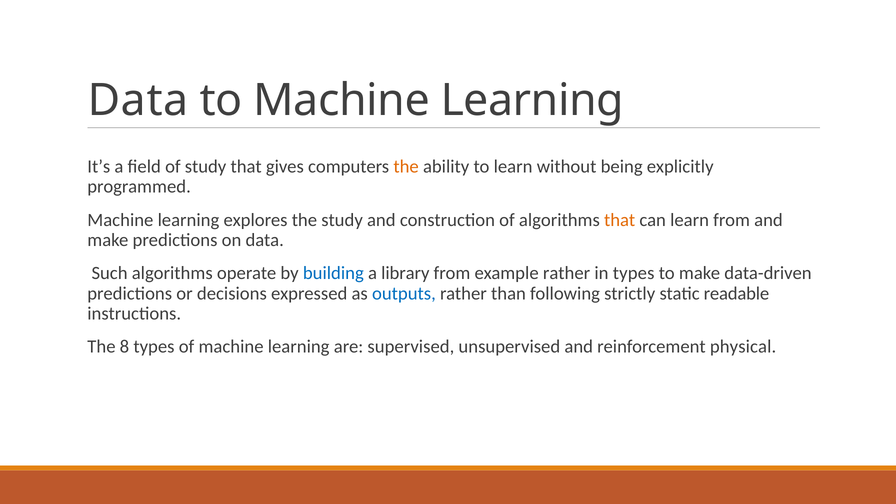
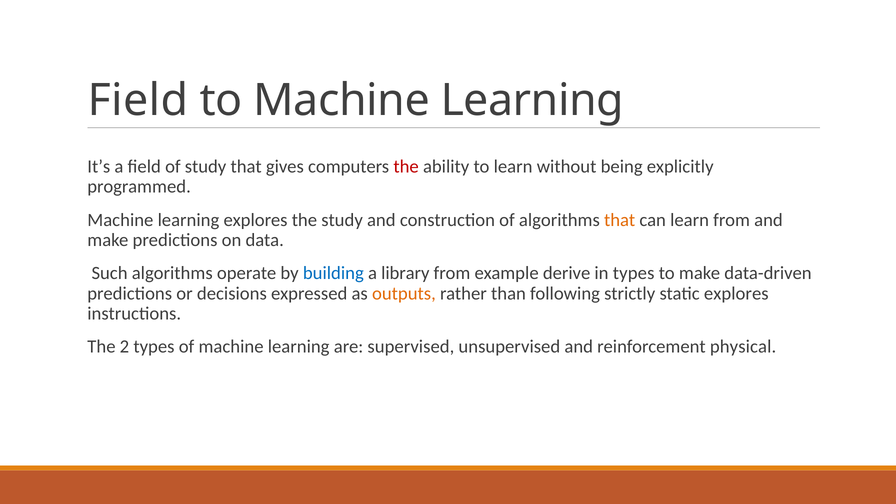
Data at (138, 100): Data -> Field
the at (406, 166) colour: orange -> red
example rather: rather -> derive
outputs colour: blue -> orange
static readable: readable -> explores
8: 8 -> 2
